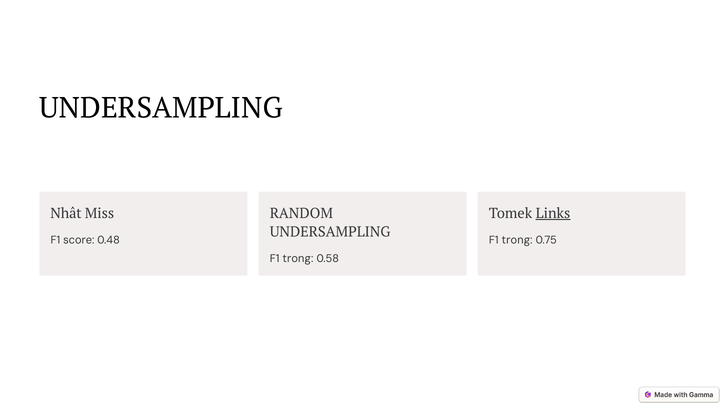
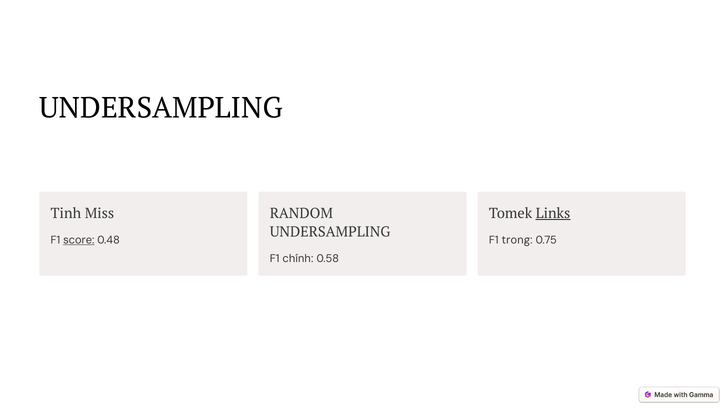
Nhất: Nhất -> Tinh
score underline: none -> present
trong at (298, 258): trong -> chính
